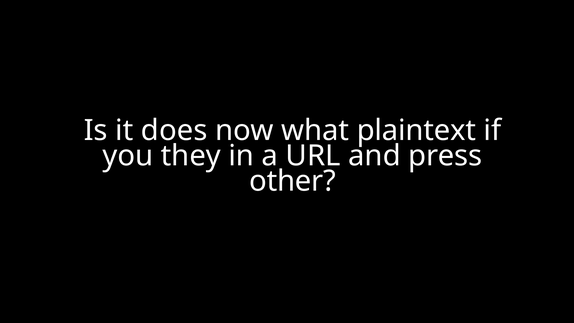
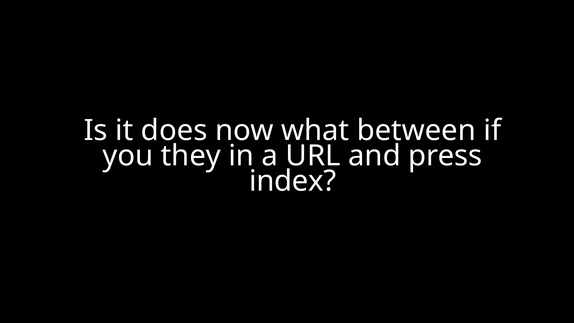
plaintext: plaintext -> between
other: other -> index
